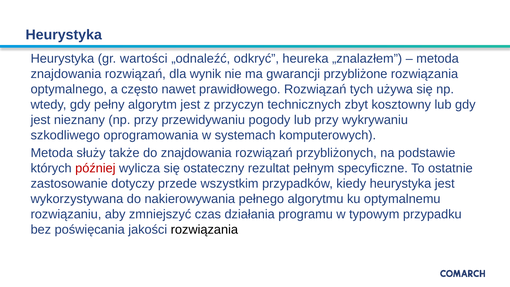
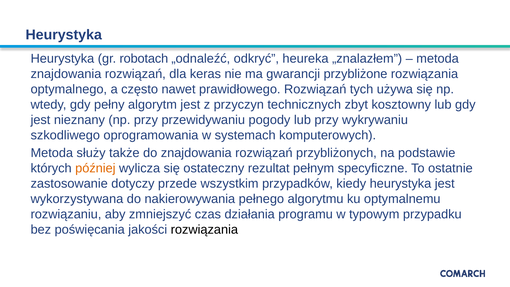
wartości: wartości -> robotach
wynik: wynik -> keras
później colour: red -> orange
